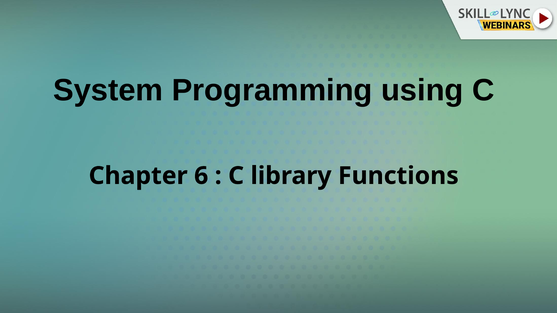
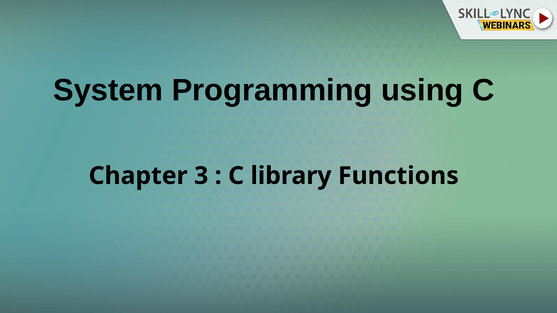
6: 6 -> 3
